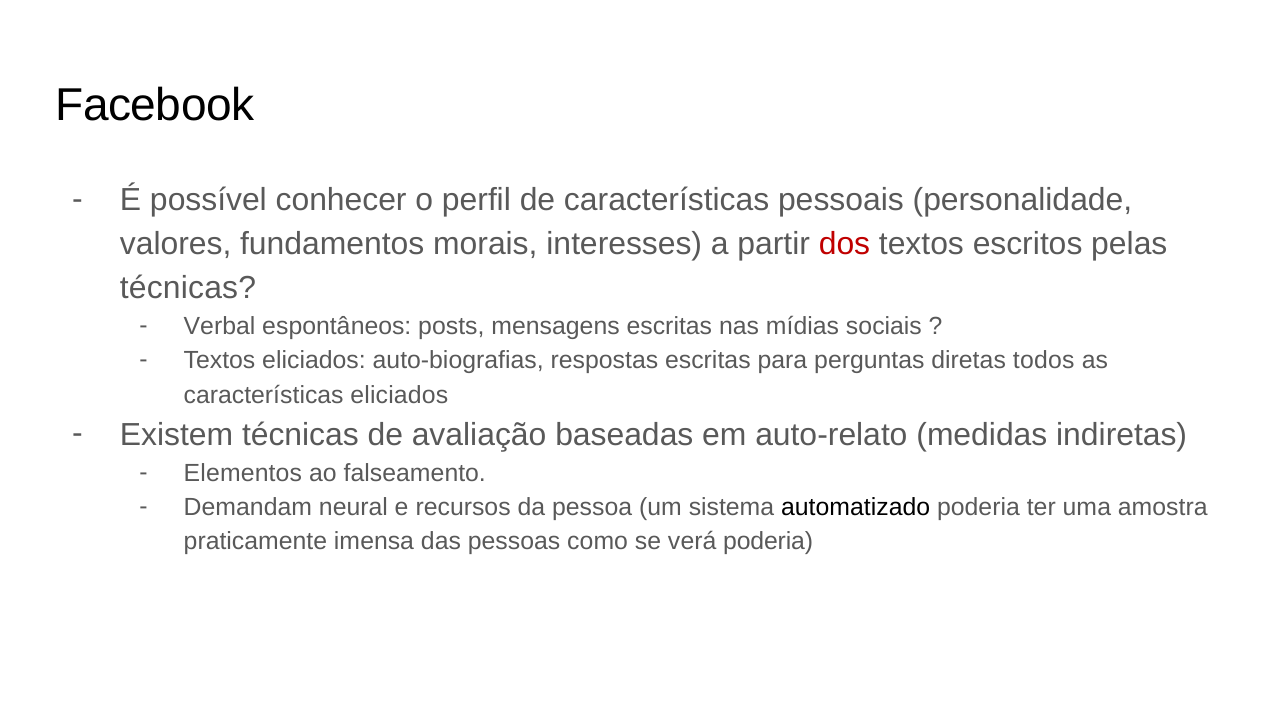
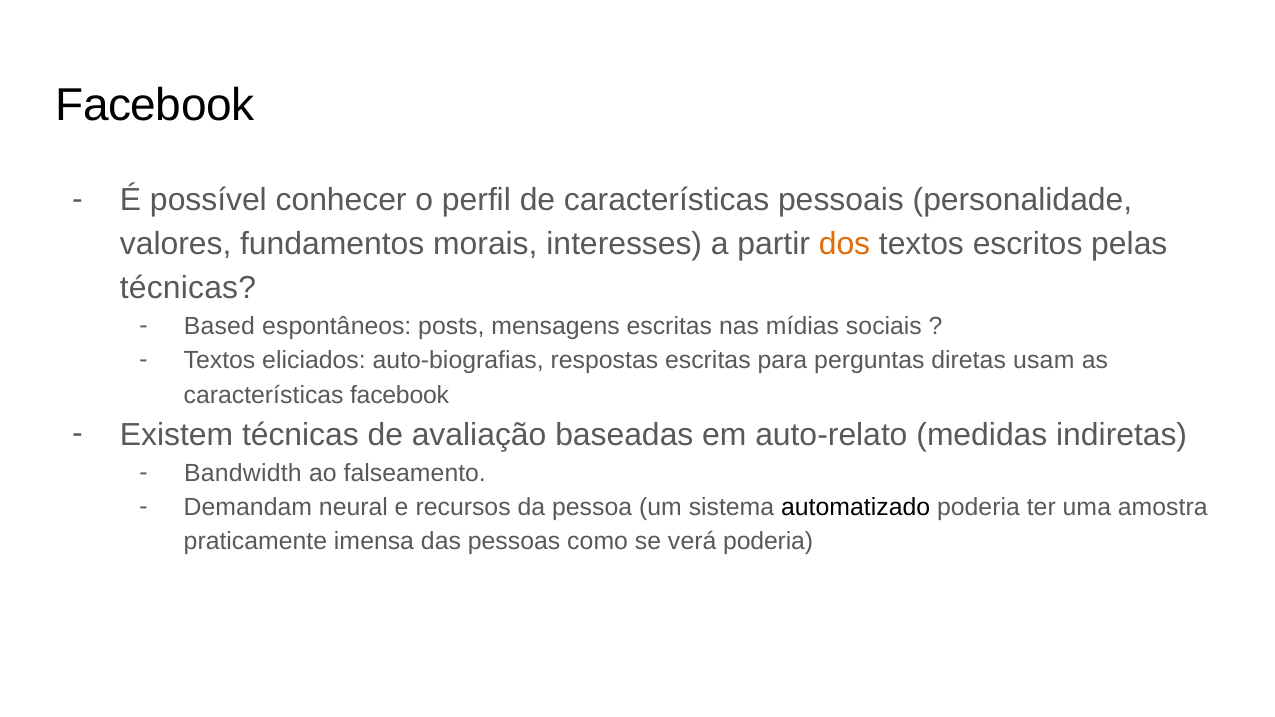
dos colour: red -> orange
Verbal: Verbal -> Based
todos: todos -> usam
características eliciados: eliciados -> facebook
Elementos: Elementos -> Bandwidth
